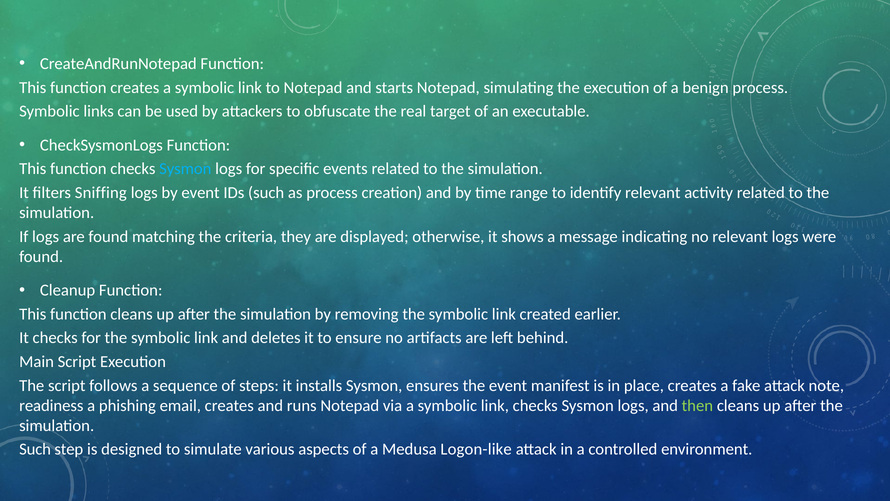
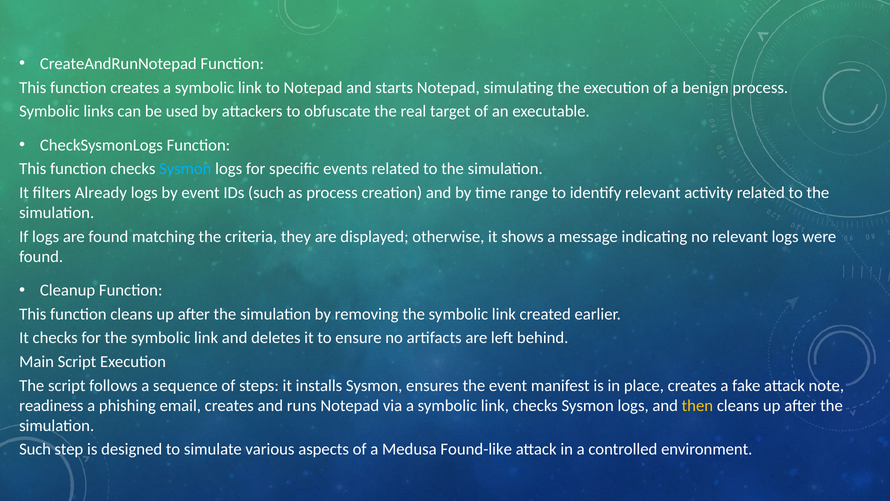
Sniffing: Sniffing -> Already
then colour: light green -> yellow
Logon-like: Logon-like -> Found-like
